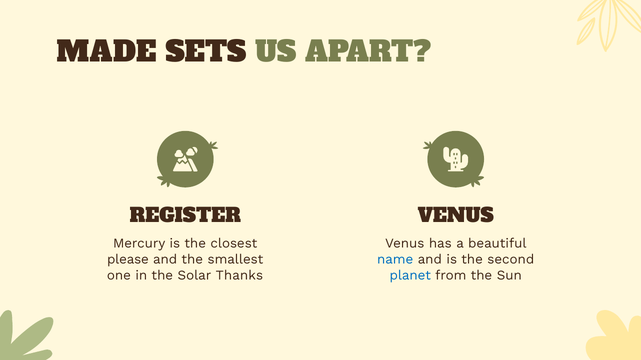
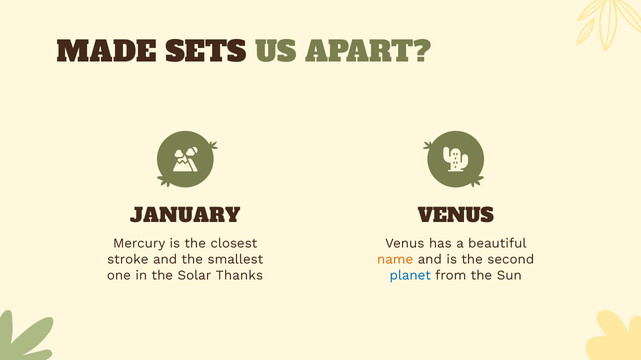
REGISTER: REGISTER -> JANUARY
please: please -> stroke
name colour: blue -> orange
